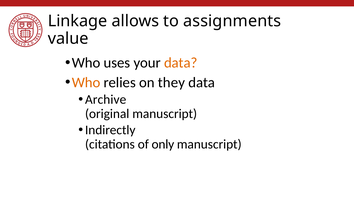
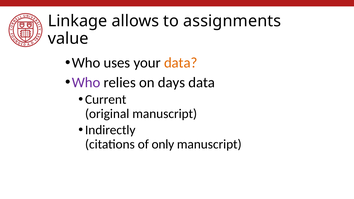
Who at (86, 82) colour: orange -> purple
they: they -> days
Archive: Archive -> Current
